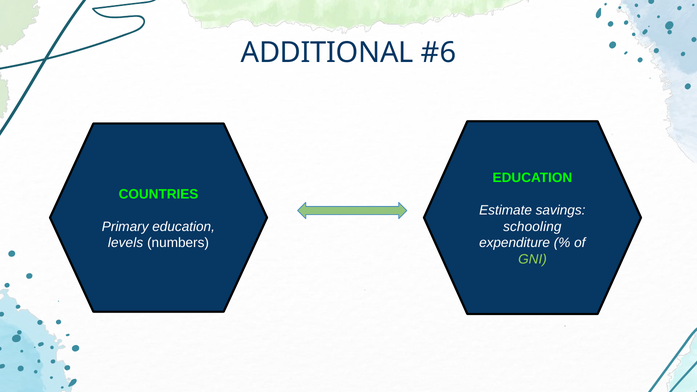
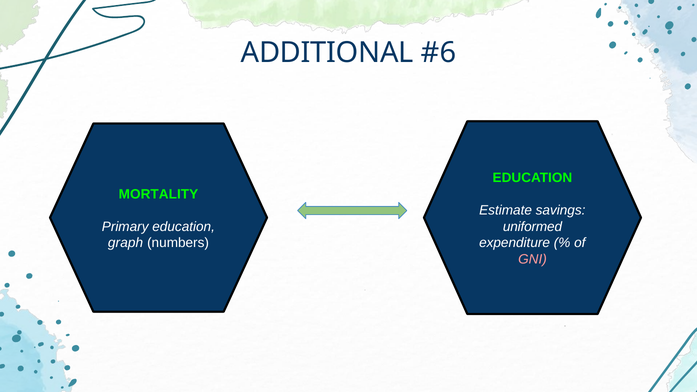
COUNTRIES: COUNTRIES -> MORTALITY
schooling: schooling -> uniformed
levels: levels -> graph
GNI colour: light green -> pink
